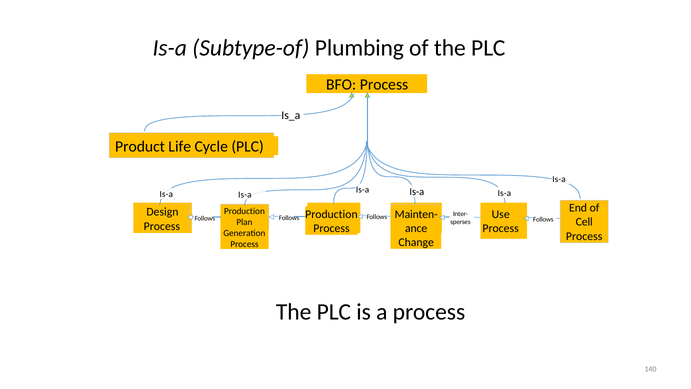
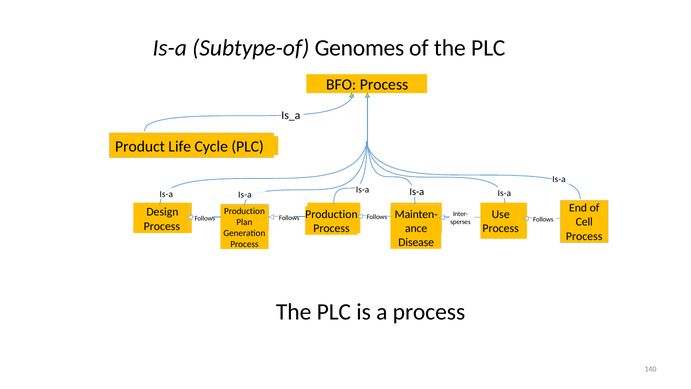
Plumbing: Plumbing -> Genomes
Change: Change -> Disease
